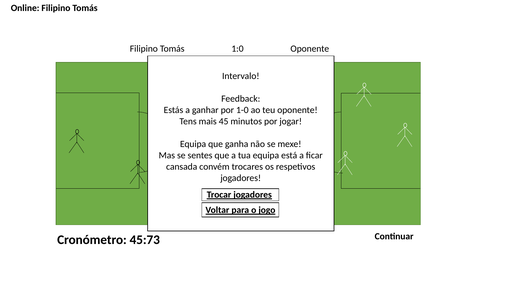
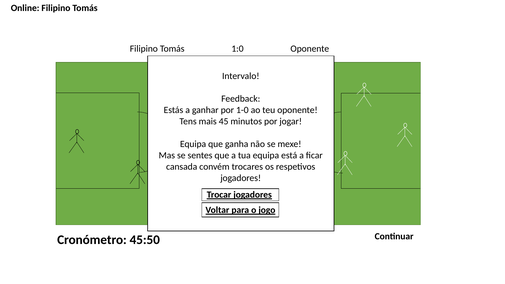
45:73: 45:73 -> 45:50
